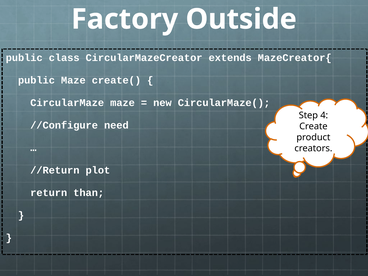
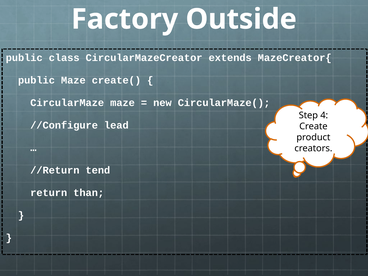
need: need -> lead
plot: plot -> tend
